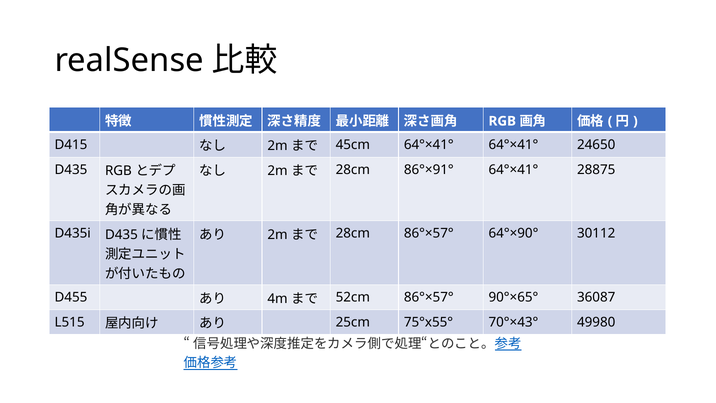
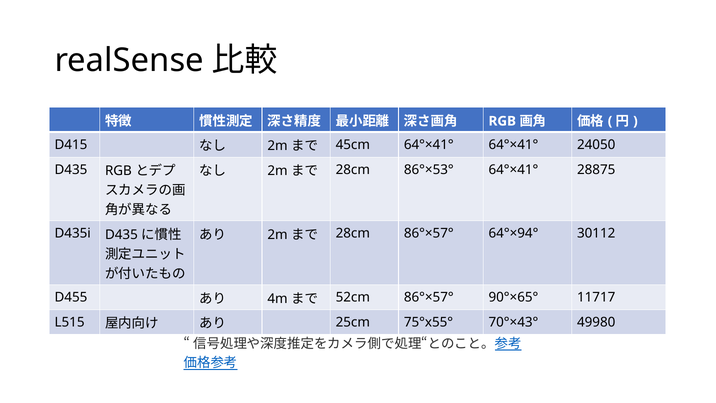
24650: 24650 -> 24050
86°×91°: 86°×91° -> 86°×53°
64°×90°: 64°×90° -> 64°×94°
36087: 36087 -> 11717
